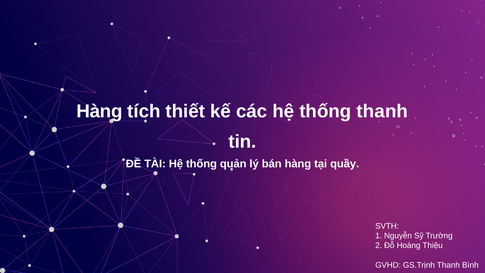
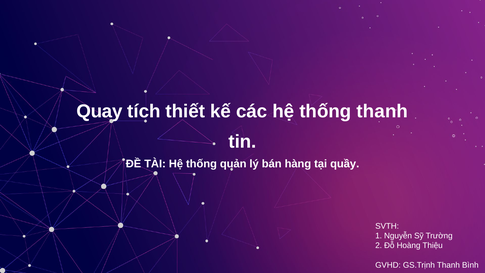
Hàng at (99, 111): Hàng -> Quay
